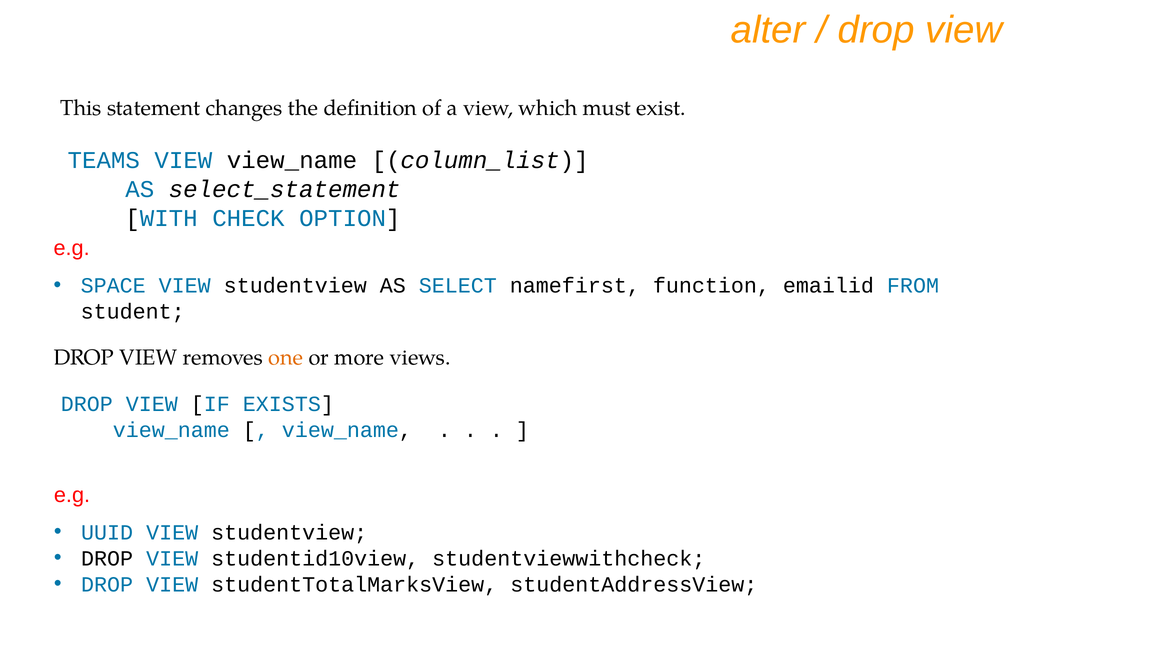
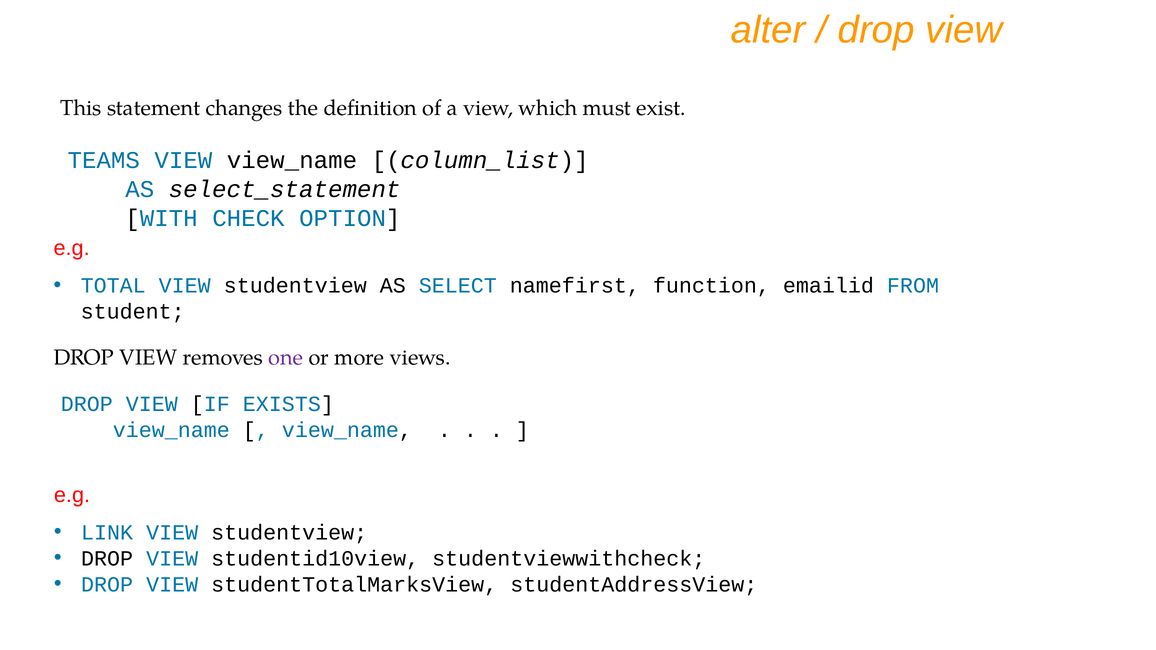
SPACE: SPACE -> TOTAL
one colour: orange -> purple
UUID: UUID -> LINK
